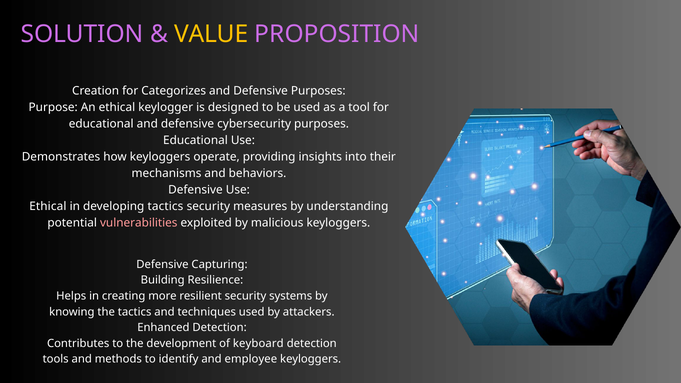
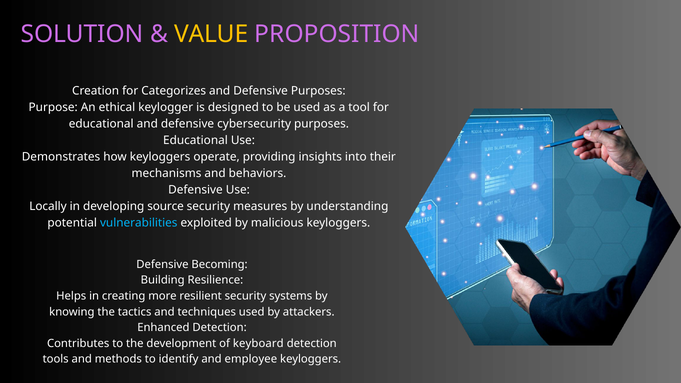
Ethical at (48, 206): Ethical -> Locally
developing tactics: tactics -> source
vulnerabilities colour: pink -> light blue
Capturing: Capturing -> Becoming
